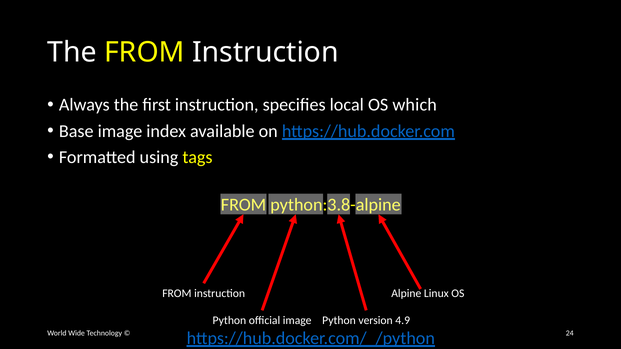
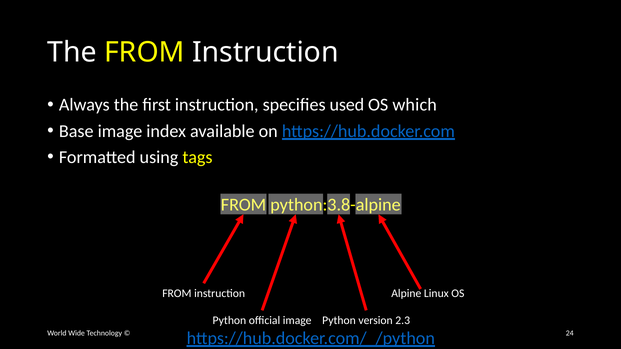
local: local -> used
4.9: 4.9 -> 2.3
